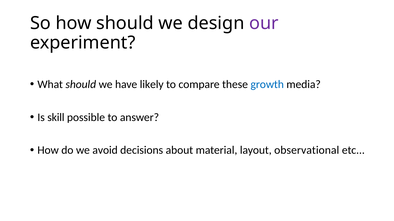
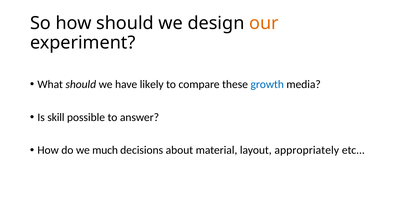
our colour: purple -> orange
avoid: avoid -> much
observational: observational -> appropriately
